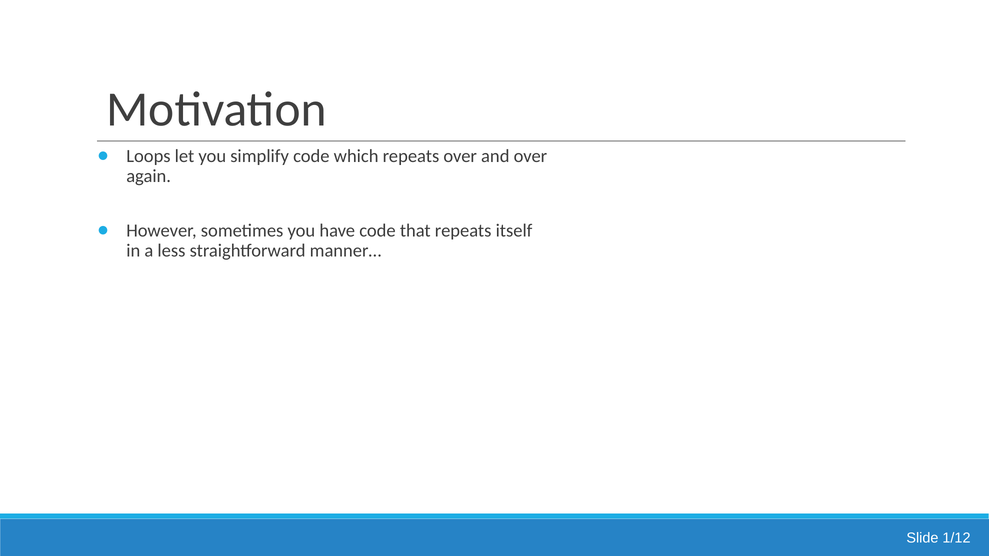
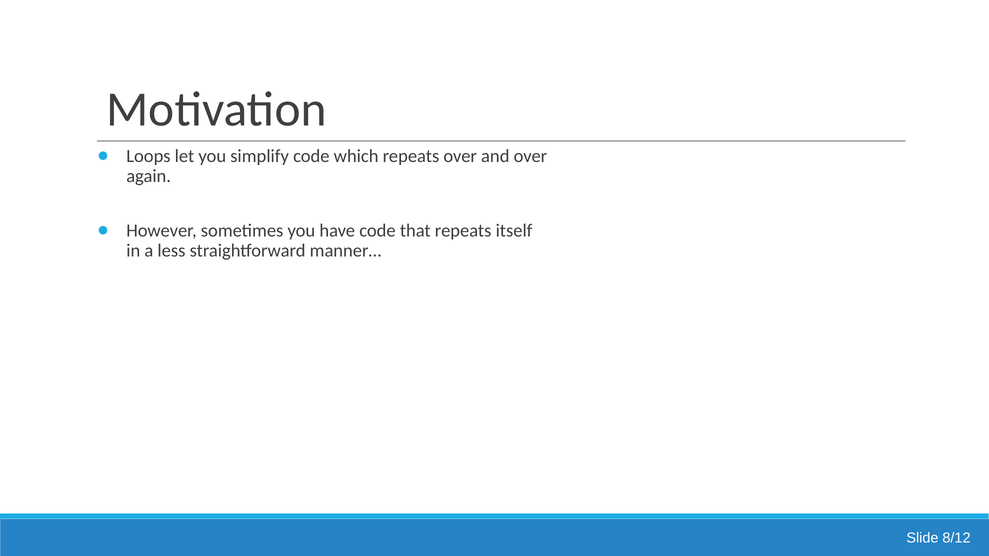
1/12: 1/12 -> 8/12
